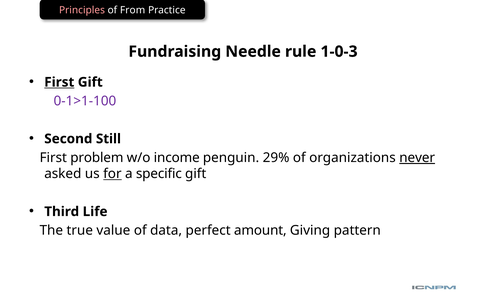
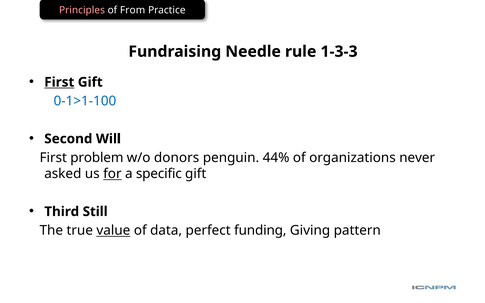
1-0-3: 1-0-3 -> 1-3-3
0-1>1-100 colour: purple -> blue
Still: Still -> Will
income: income -> donors
29%: 29% -> 44%
never underline: present -> none
Life: Life -> Still
value underline: none -> present
amount: amount -> funding
